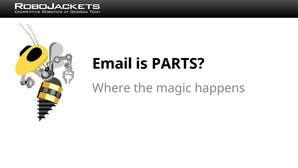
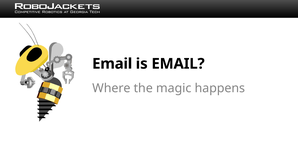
is PARTS: PARTS -> EMAIL
